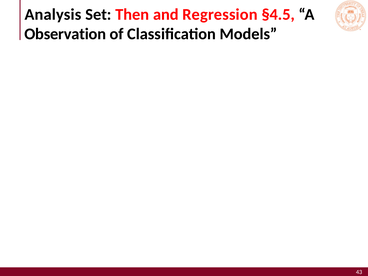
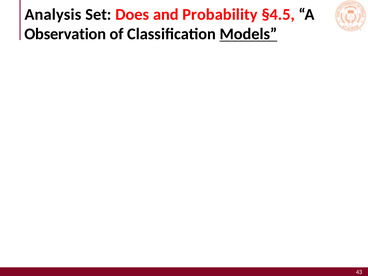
Then: Then -> Does
Regression: Regression -> Probability
Models underline: none -> present
